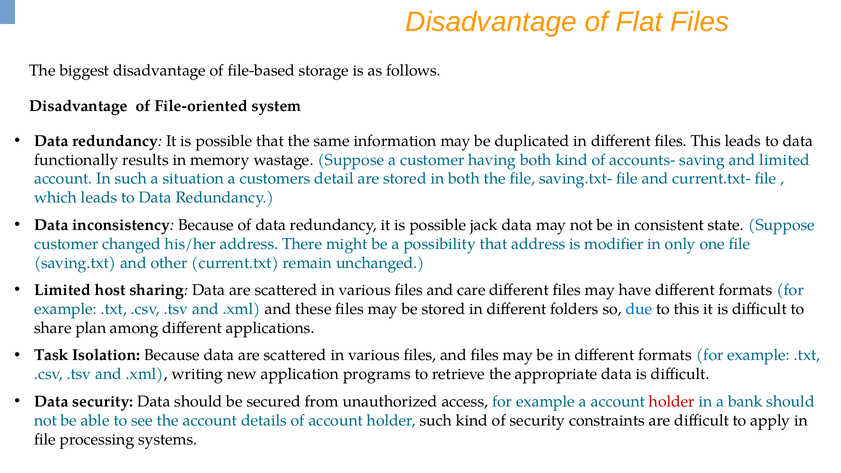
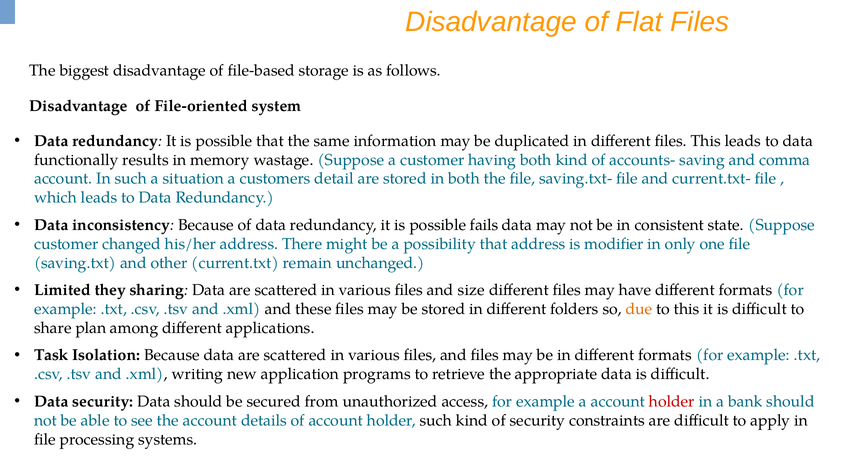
and limited: limited -> comma
jack: jack -> fails
host: host -> they
care: care -> size
due colour: blue -> orange
